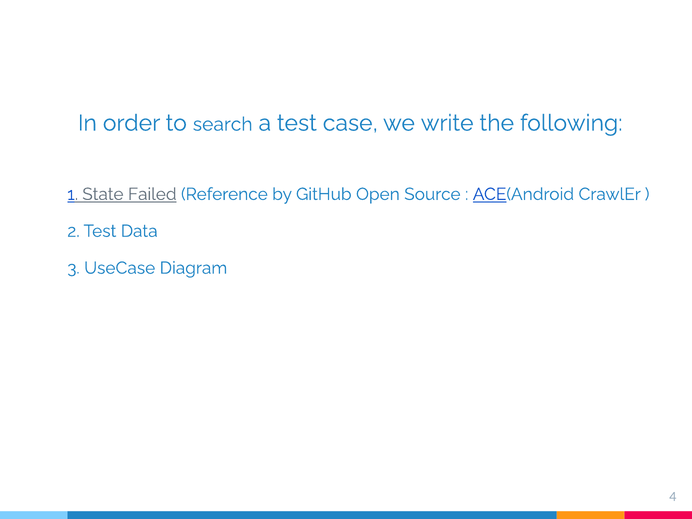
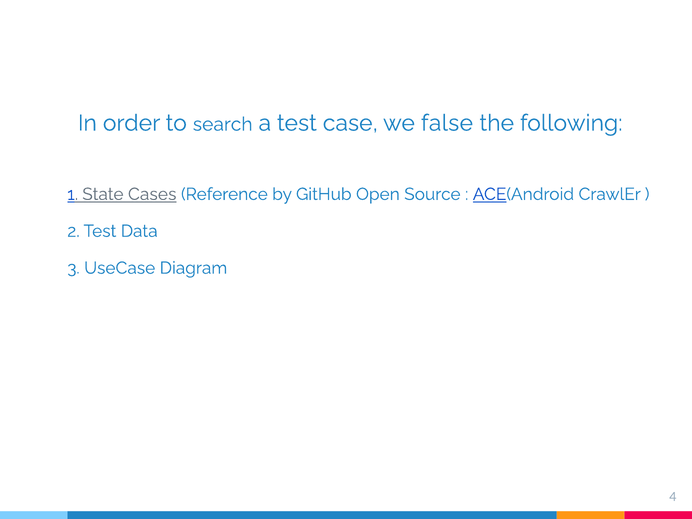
write: write -> false
Failed: Failed -> Cases
